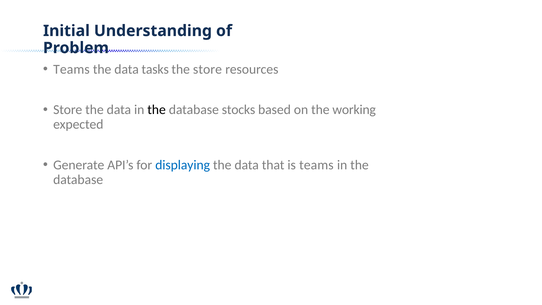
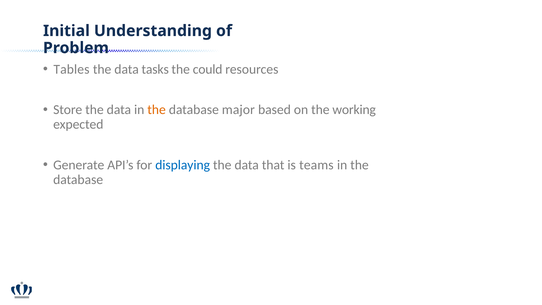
Teams at (71, 69): Teams -> Tables
the store: store -> could
the at (157, 110) colour: black -> orange
stocks: stocks -> major
